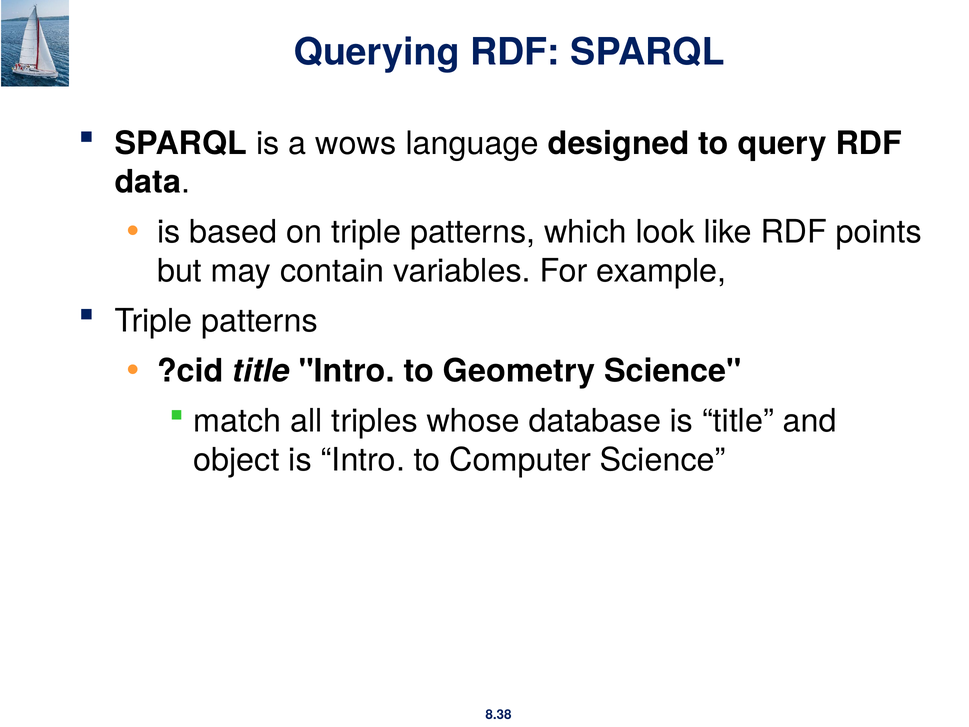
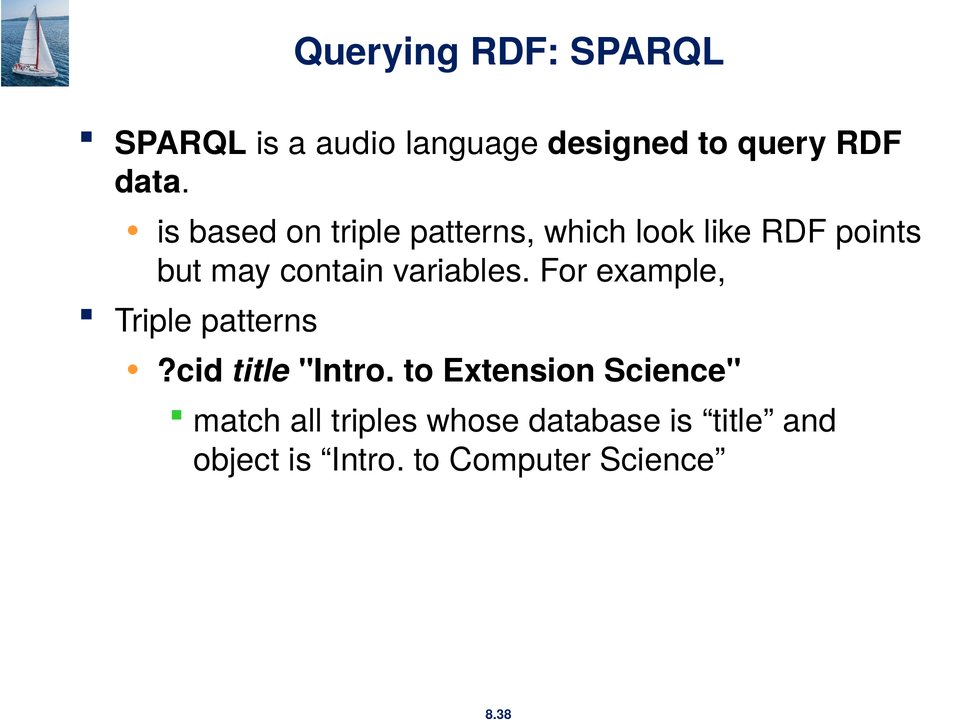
wows: wows -> audio
Geometry: Geometry -> Extension
